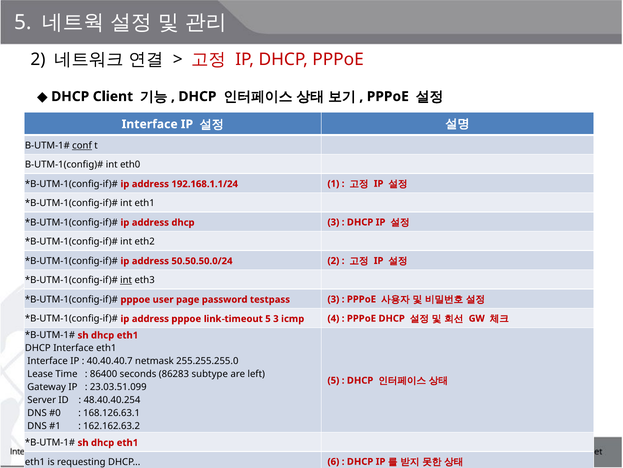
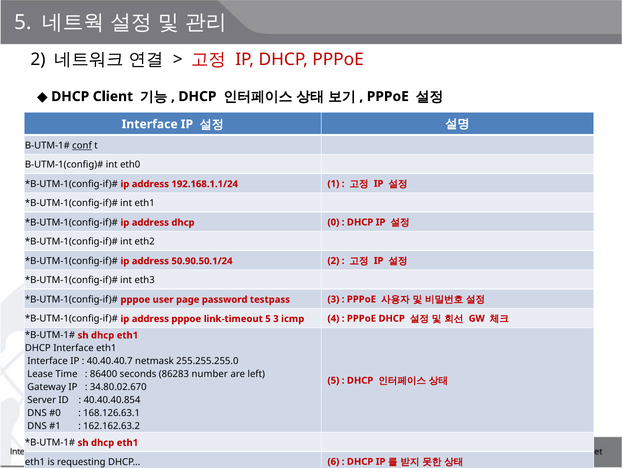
dhcp 3: 3 -> 0
50.50.50.0/24: 50.50.50.0/24 -> 50.90.50.1/24
int at (126, 280) underline: present -> none
subtype: subtype -> number
23.03.51.099: 23.03.51.099 -> 34.80.02.670
48.40.40.254: 48.40.40.254 -> 40.40.40.854
